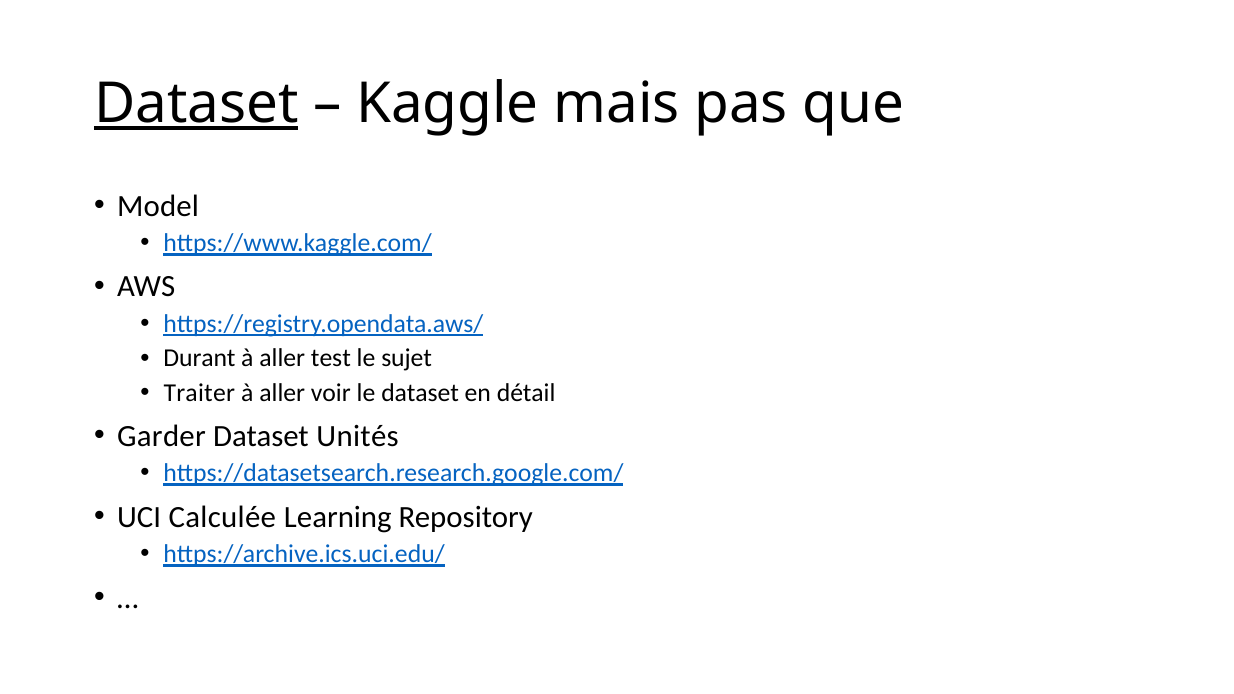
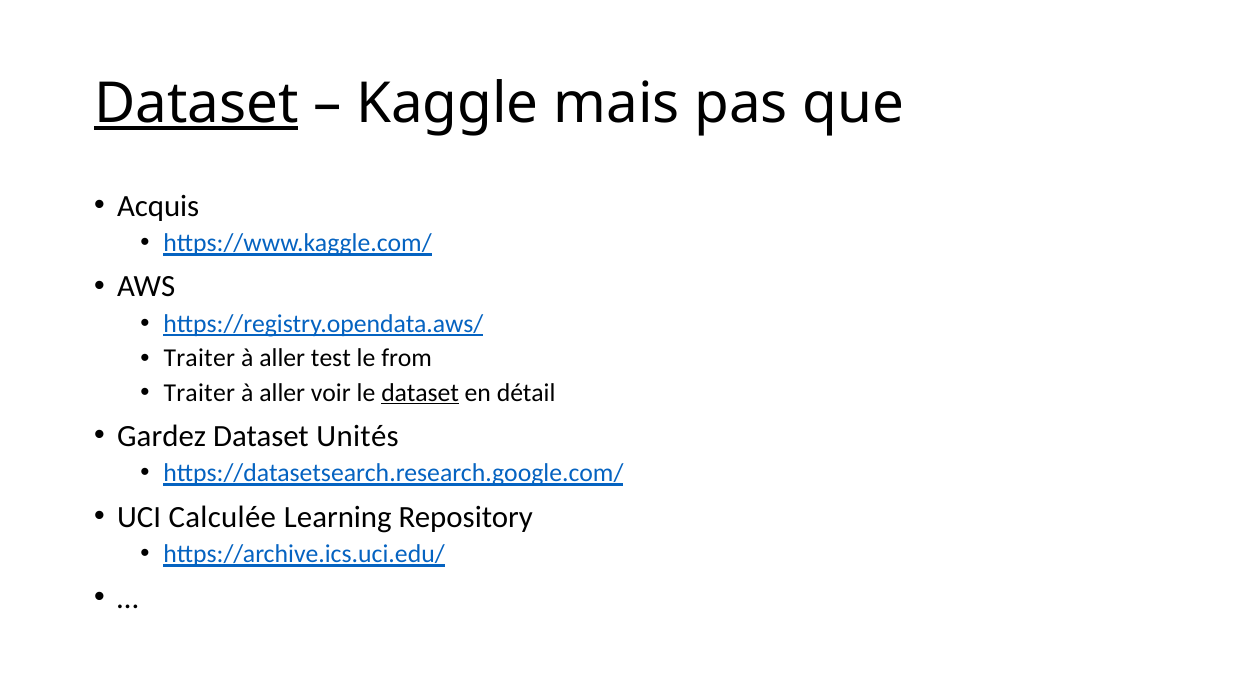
Model: Model -> Acquis
Durant at (199, 359): Durant -> Traiter
sujet: sujet -> from
dataset at (420, 393) underline: none -> present
Garder: Garder -> Gardez
